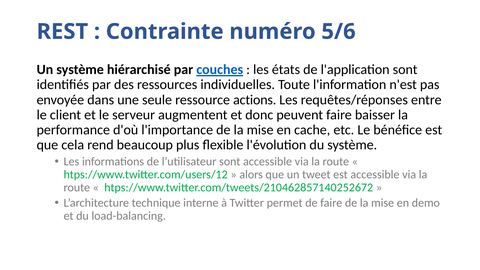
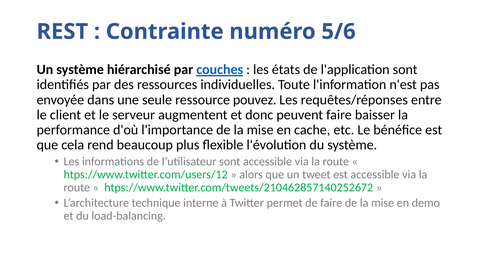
actions: actions -> pouvez
